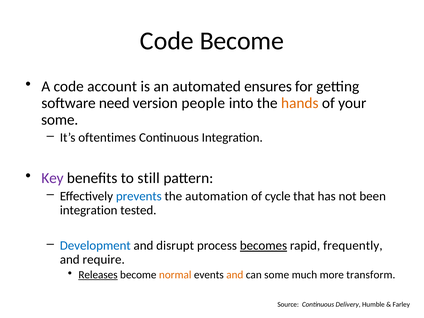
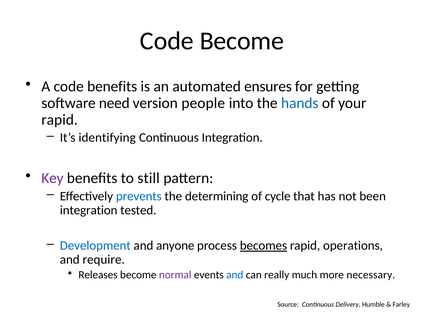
code account: account -> benefits
hands colour: orange -> blue
some at (60, 120): some -> rapid
oftentimes: oftentimes -> identifying
automation: automation -> determining
disrupt: disrupt -> anyone
frequently: frequently -> operations
Releases underline: present -> none
normal colour: orange -> purple
and at (235, 275) colour: orange -> blue
can some: some -> really
transform: transform -> necessary
